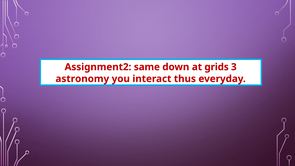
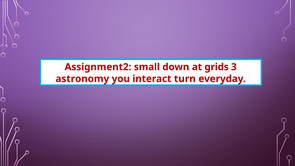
same: same -> small
thus: thus -> turn
